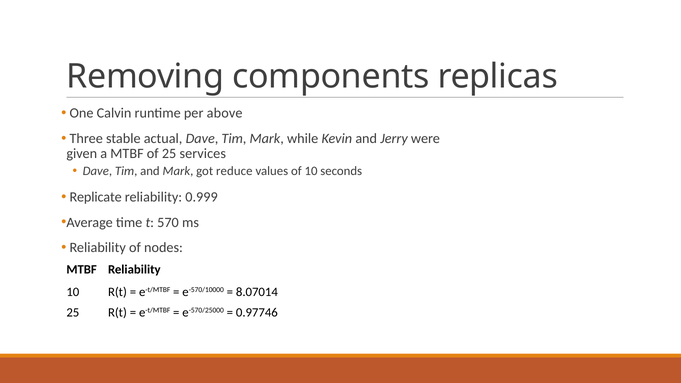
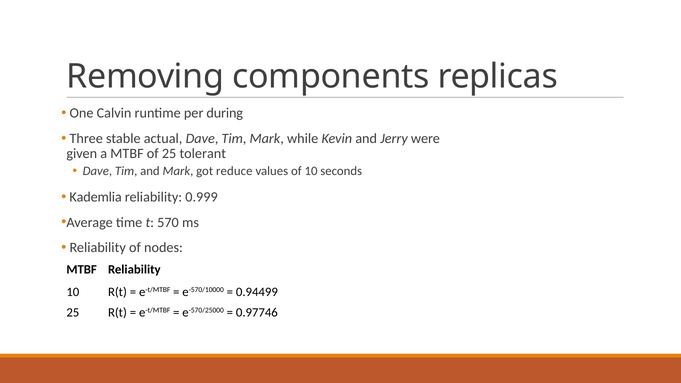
above: above -> during
services: services -> tolerant
Replicate: Replicate -> Kademlia
8.07014: 8.07014 -> 0.94499
